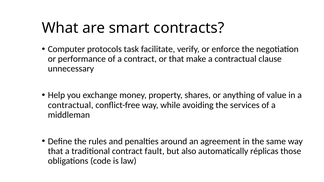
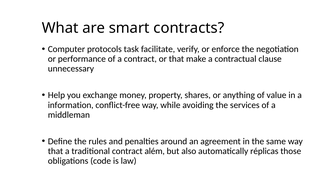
contractual at (71, 105): contractual -> information
fault: fault -> além
